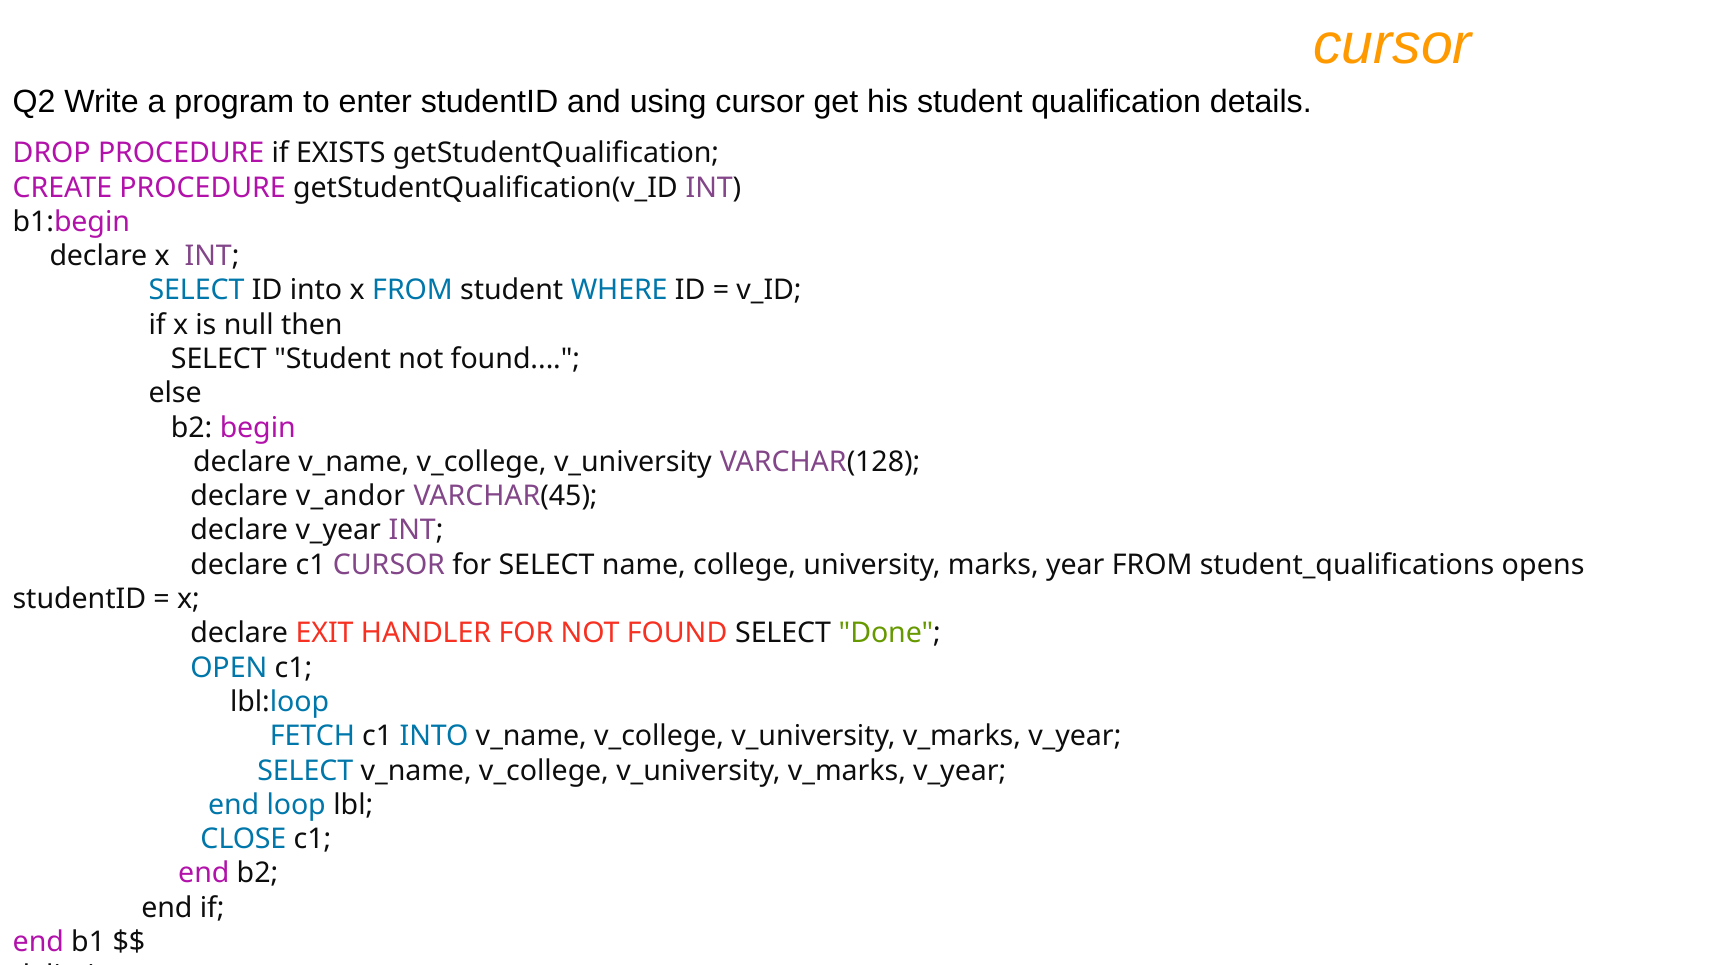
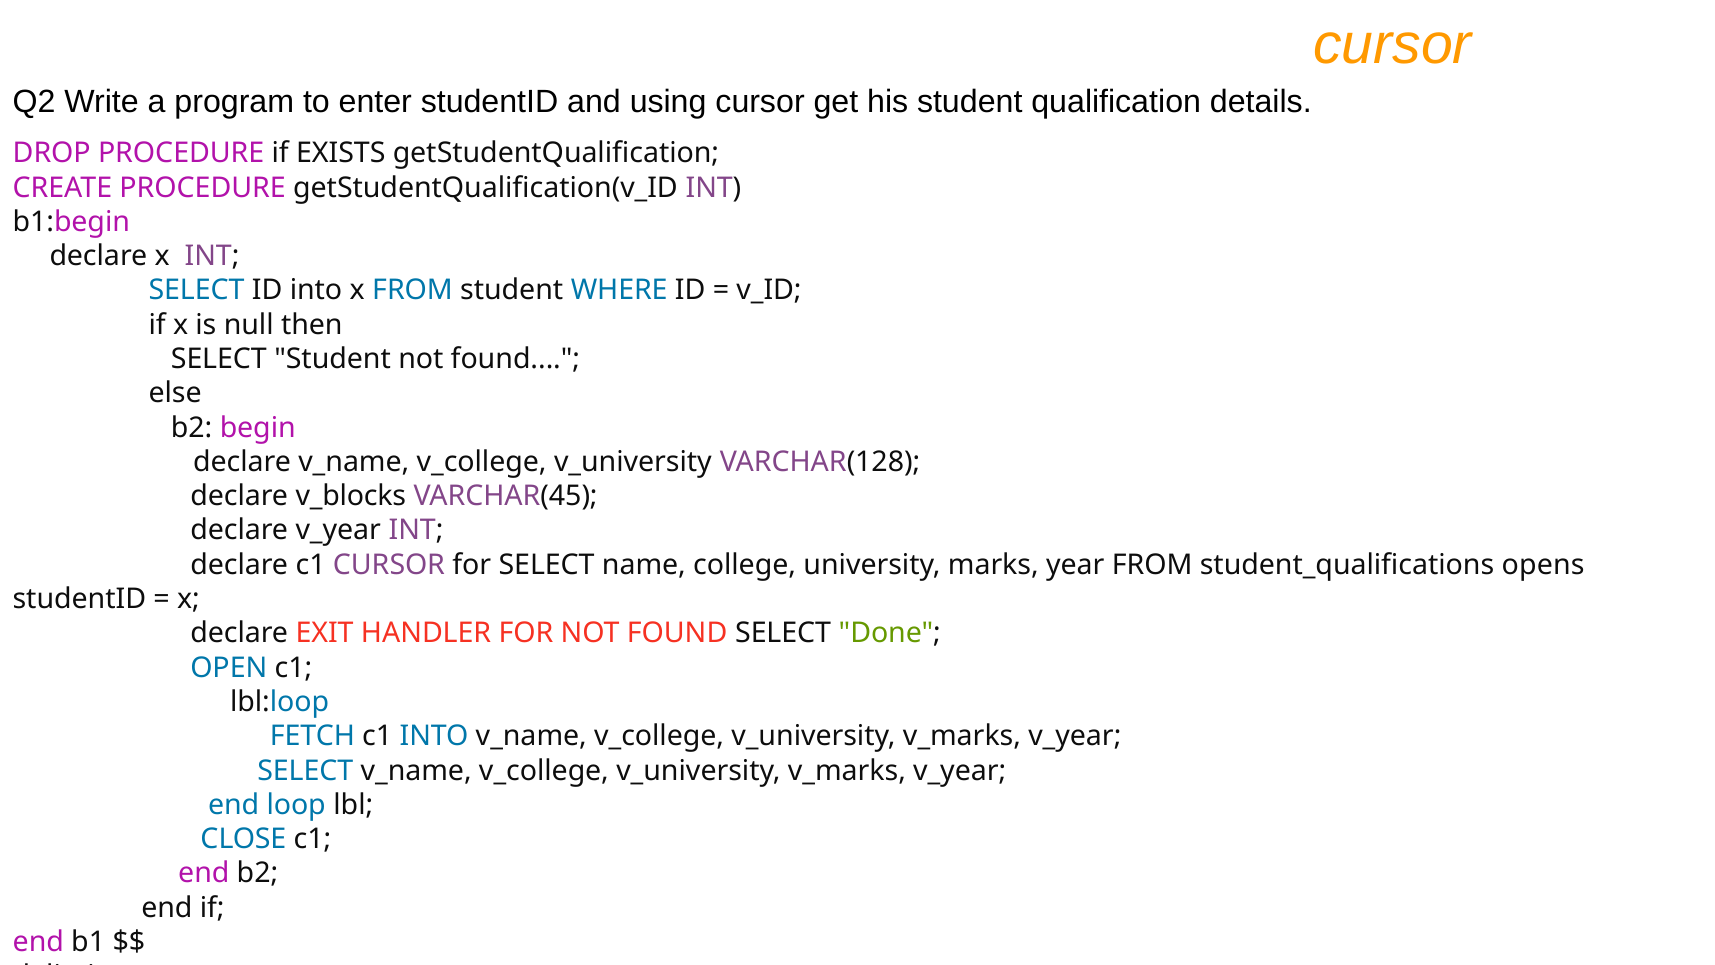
v_andor: v_andor -> v_blocks
